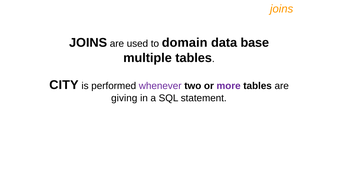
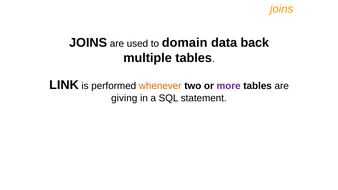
base: base -> back
CITY: CITY -> LINK
whenever colour: purple -> orange
